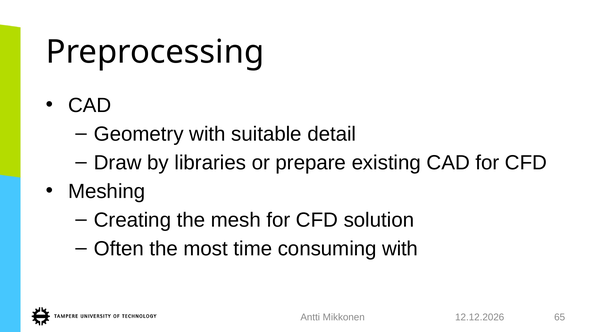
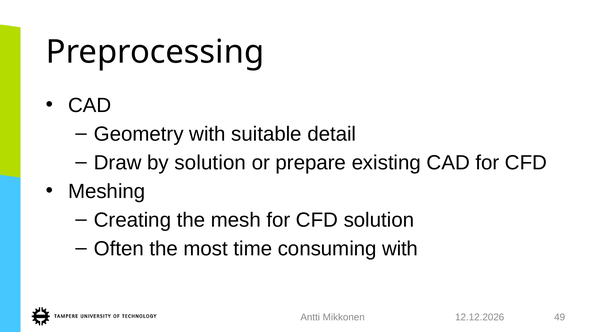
by libraries: libraries -> solution
65: 65 -> 49
